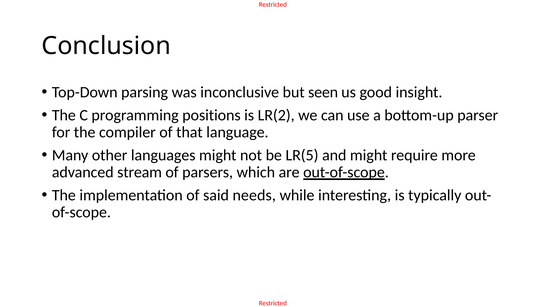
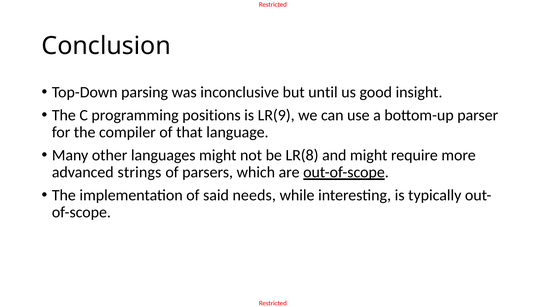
seen: seen -> until
LR(2: LR(2 -> LR(9
LR(5: LR(5 -> LR(8
stream: stream -> strings
